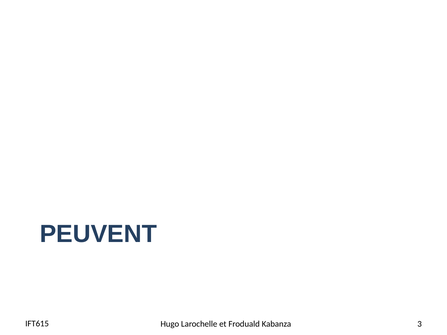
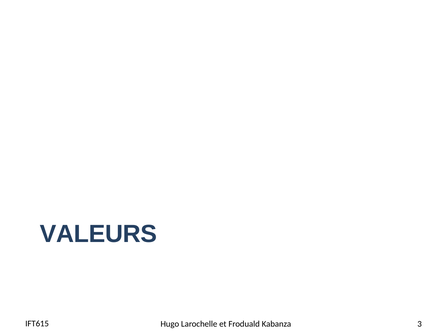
PEUVENT: PEUVENT -> VALEURS
